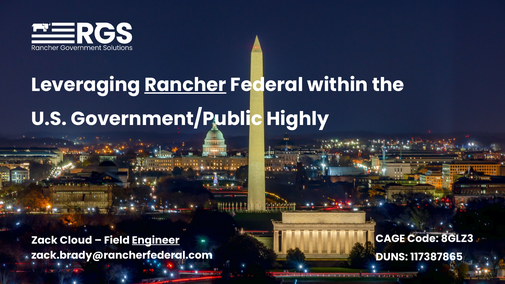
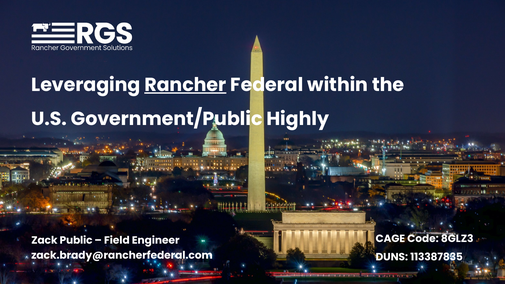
Cloud: Cloud -> Public
Engineer underline: present -> none
117387865: 117387865 -> 113387835
